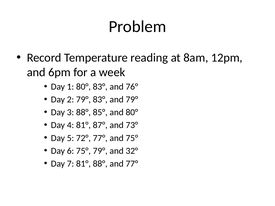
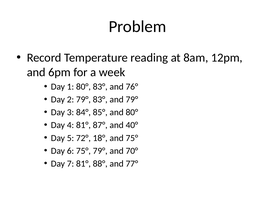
3 88°: 88° -> 84°
73°: 73° -> 40°
72° 77°: 77° -> 18°
32°: 32° -> 70°
